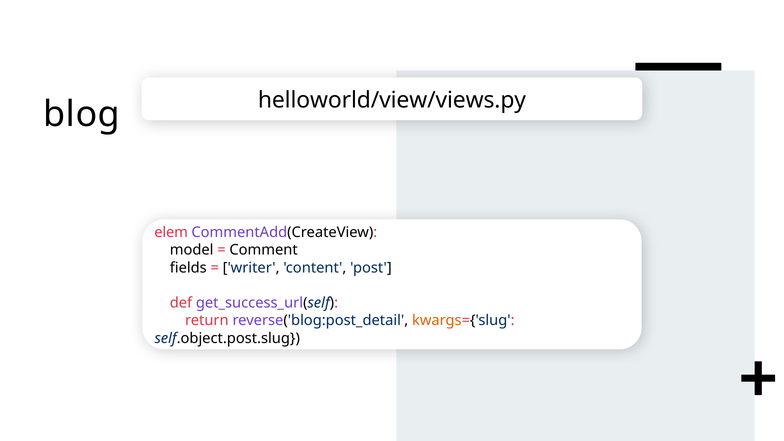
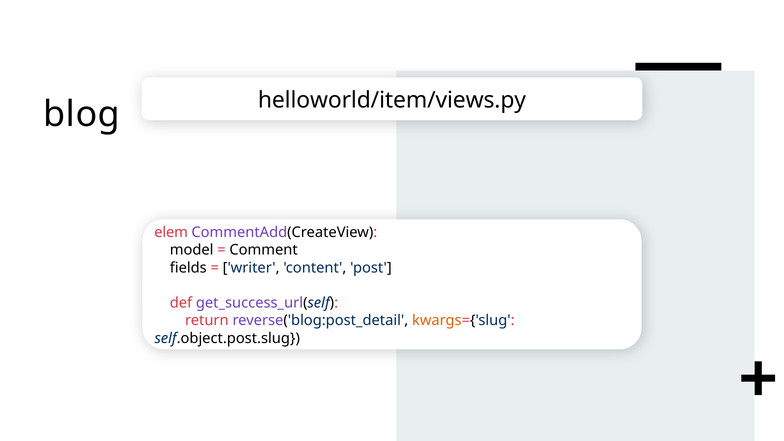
helloworld/view/views.py: helloworld/view/views.py -> helloworld/item/views.py
